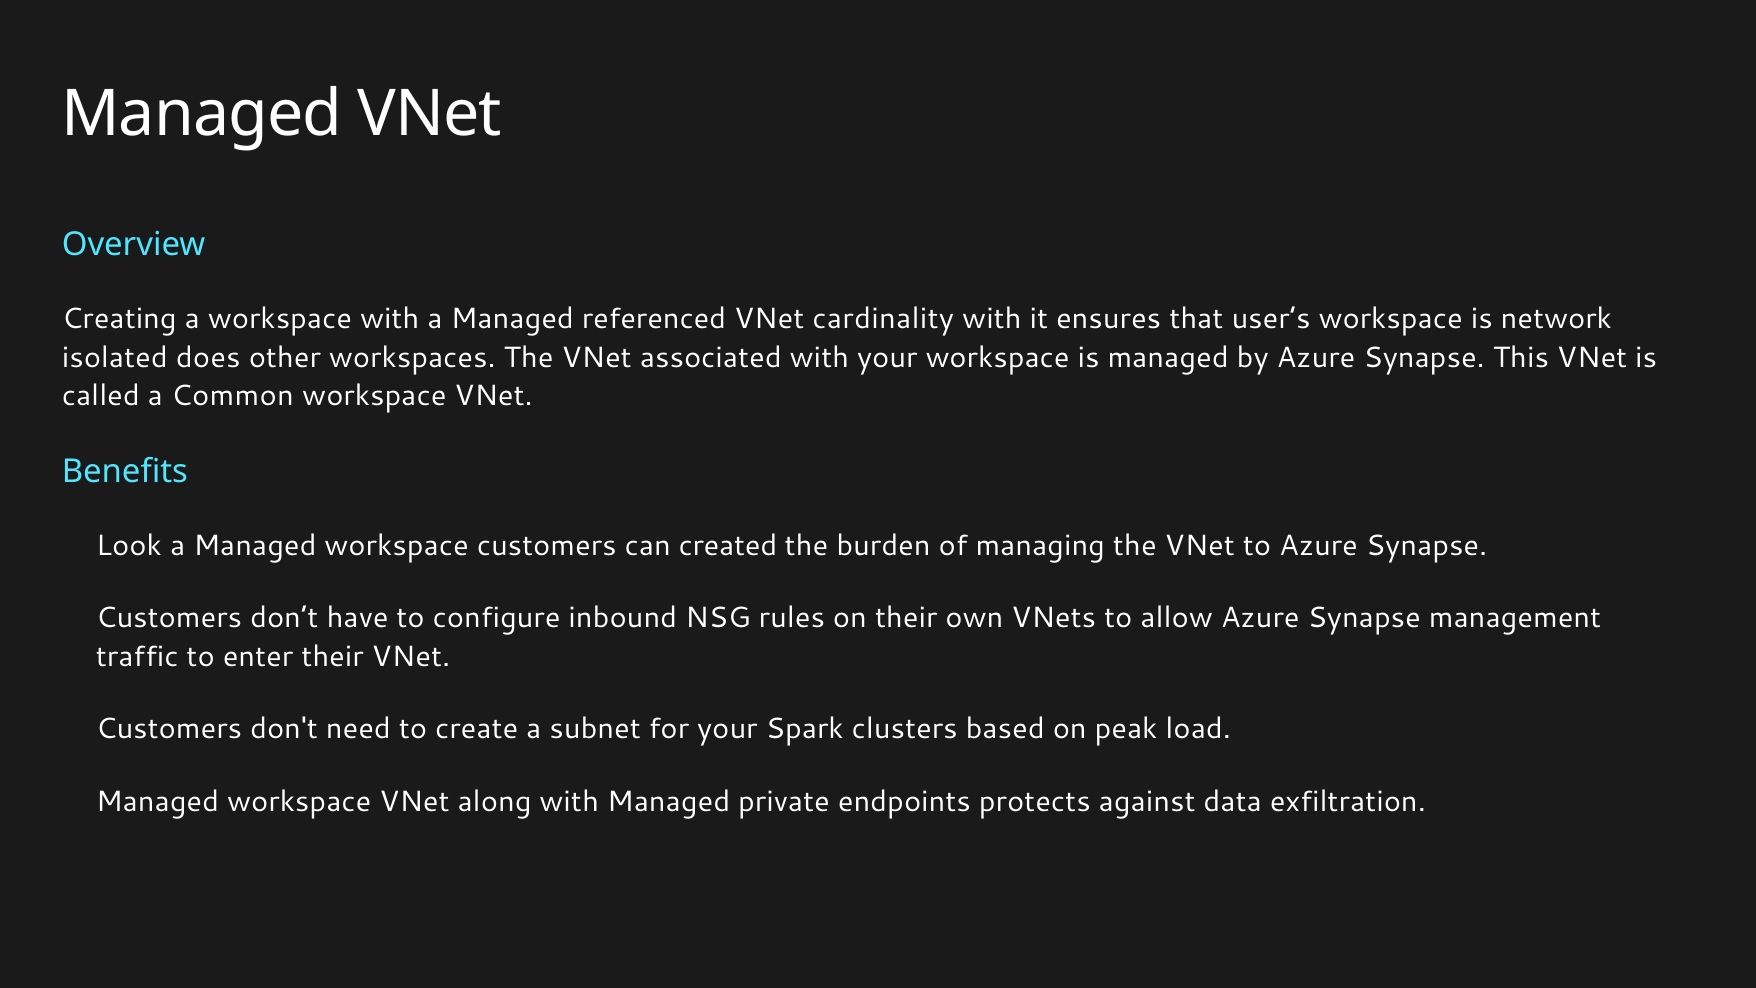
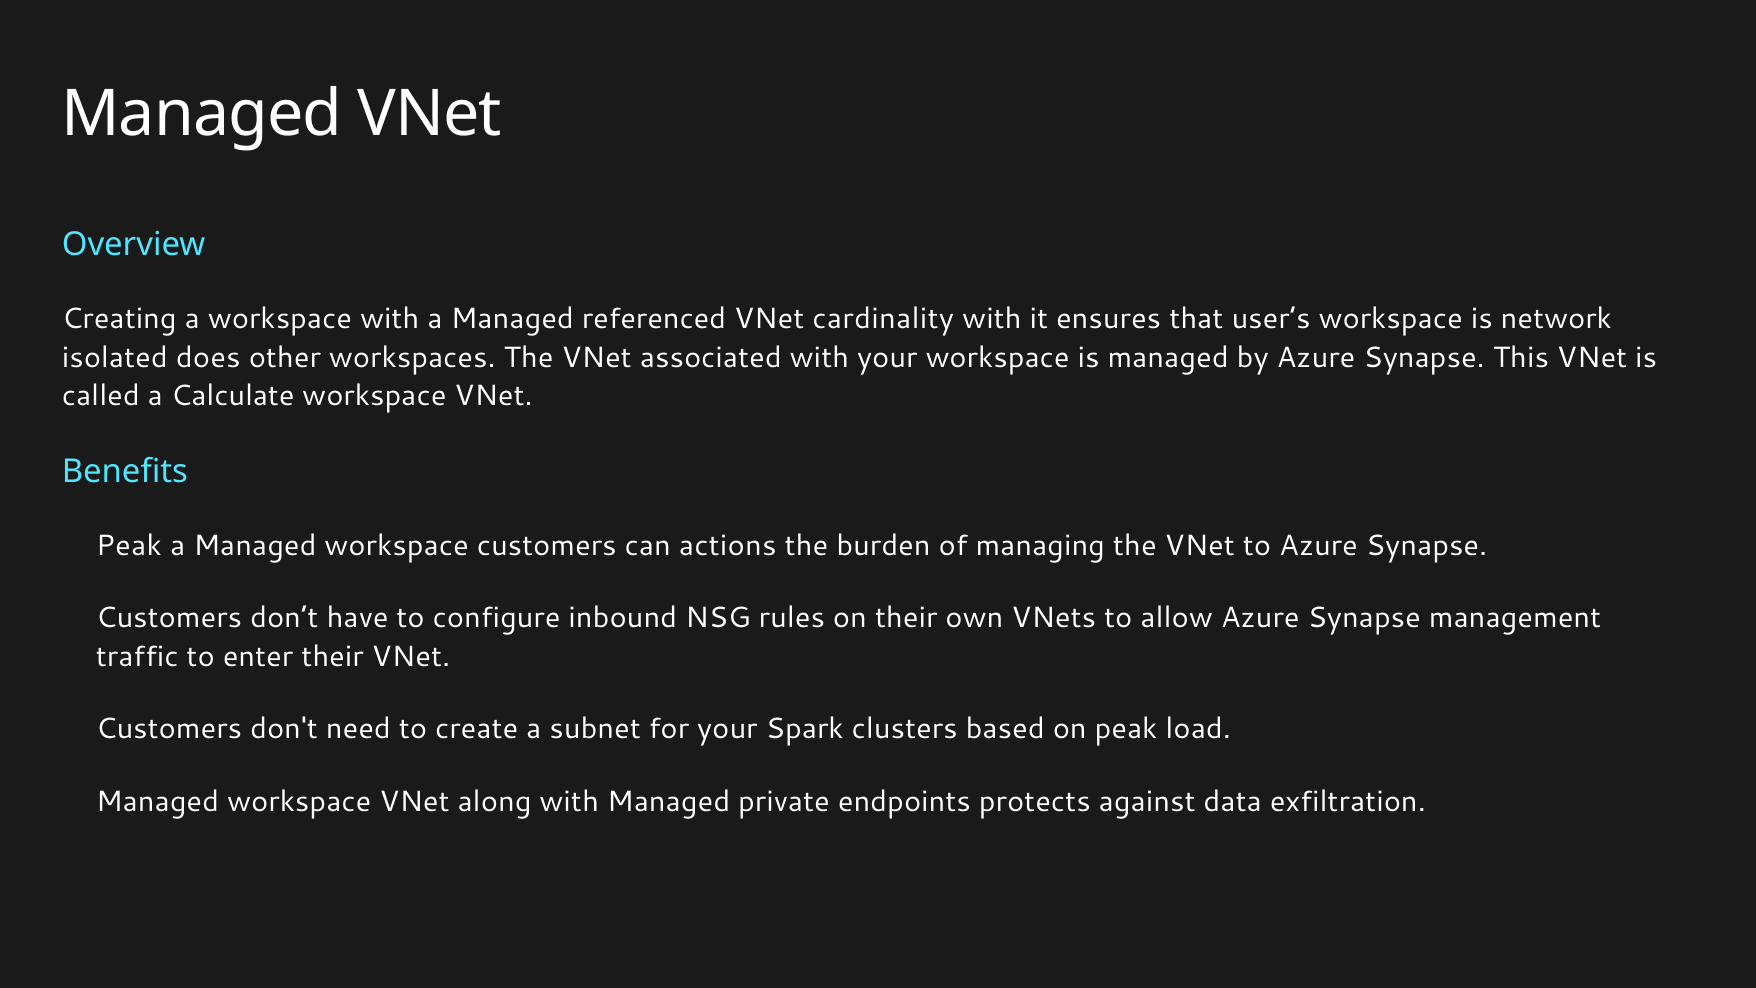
Common: Common -> Calculate
Look at (129, 546): Look -> Peak
created: created -> actions
